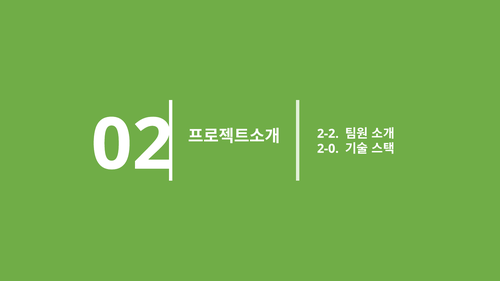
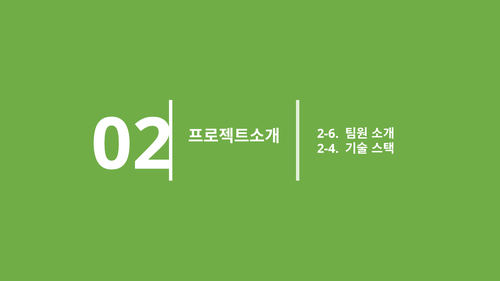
2-2: 2-2 -> 2-6
2-0: 2-0 -> 2-4
